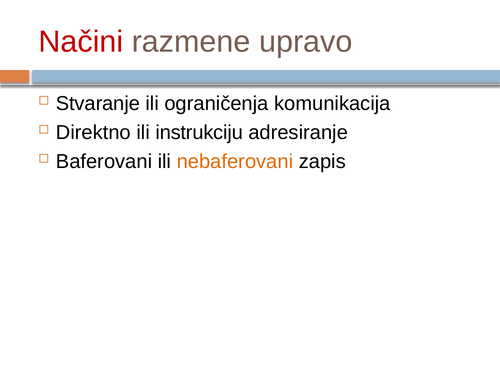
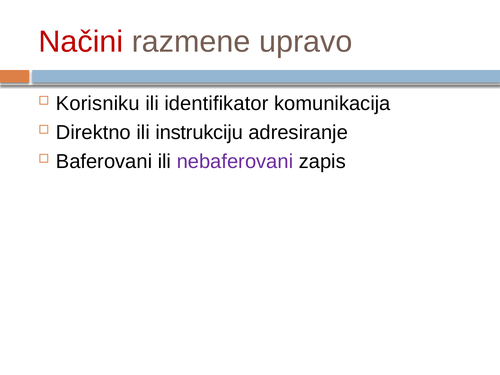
Stvaranje: Stvaranje -> Korisniku
ograničenja: ograničenja -> identifikator
nebaferovani colour: orange -> purple
